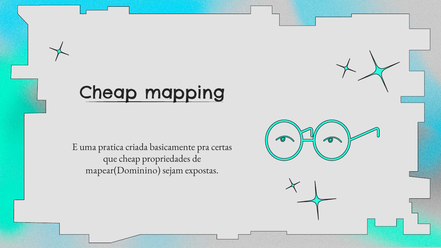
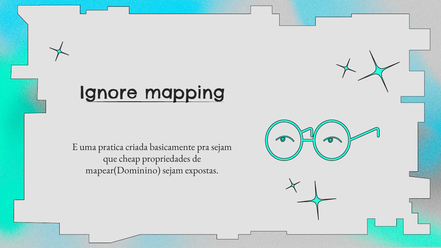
Cheap at (109, 93): Cheap -> Ignore
pra certas: certas -> sejam
